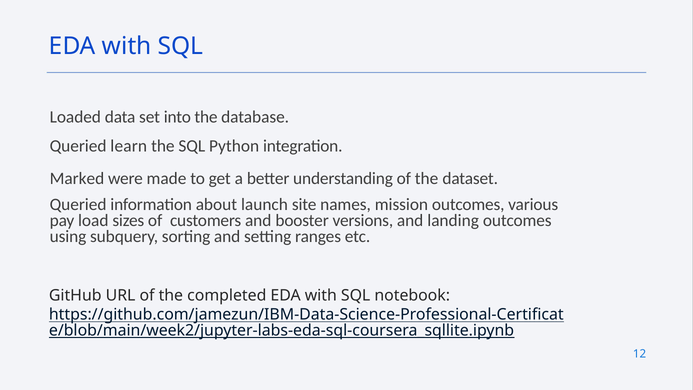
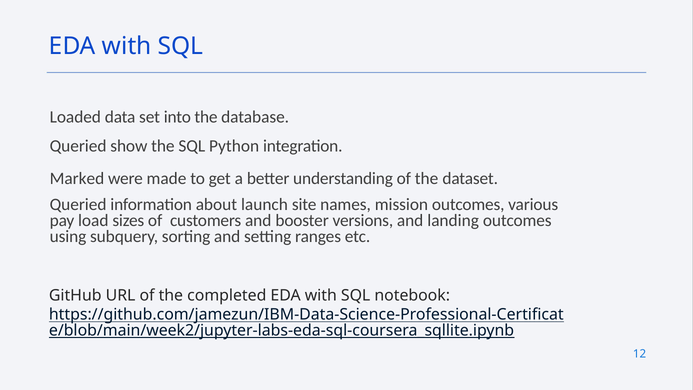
learn: learn -> show
